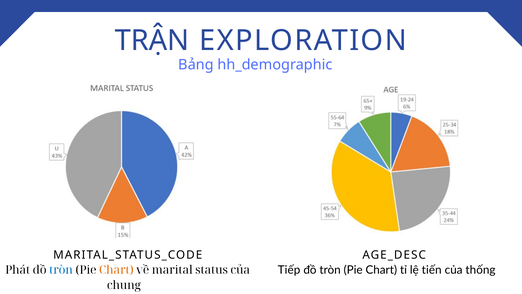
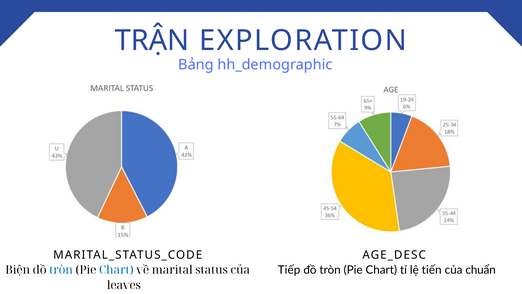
Phát: Phát -> Biện
Chart at (116, 270) colour: orange -> blue
thống: thống -> chuẩn
chung: chung -> leaves
